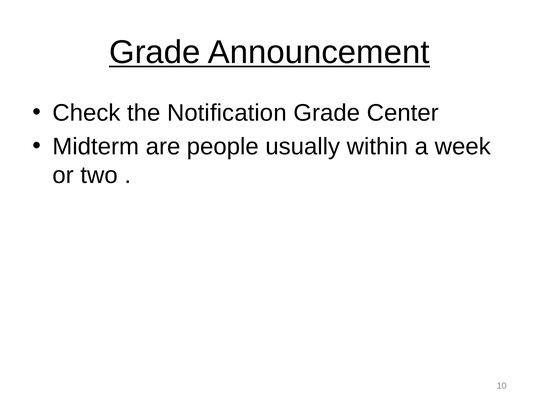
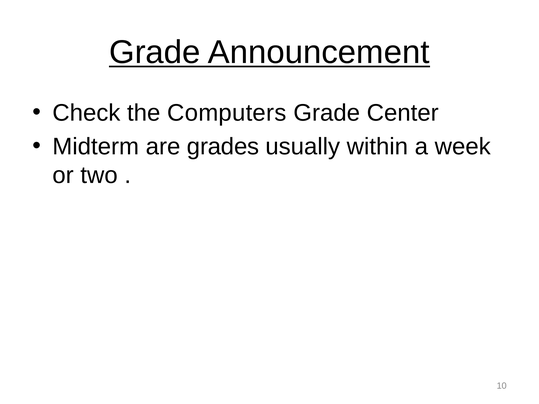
Notification: Notification -> Computers
people: people -> grades
